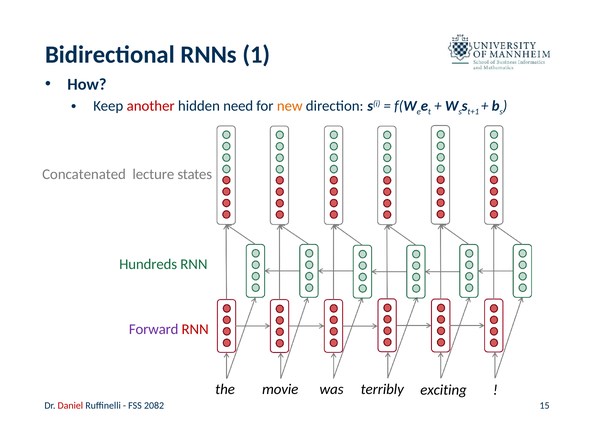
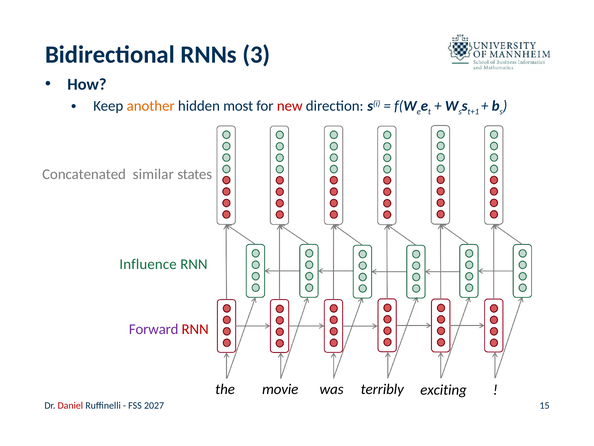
1: 1 -> 3
another colour: red -> orange
need: need -> most
new colour: orange -> red
lecture: lecture -> similar
Hundreds: Hundreds -> Influence
2082: 2082 -> 2027
